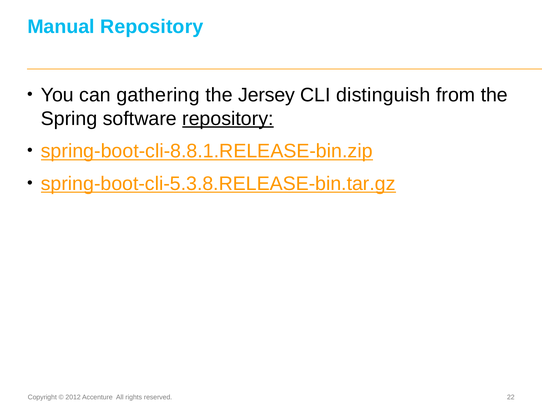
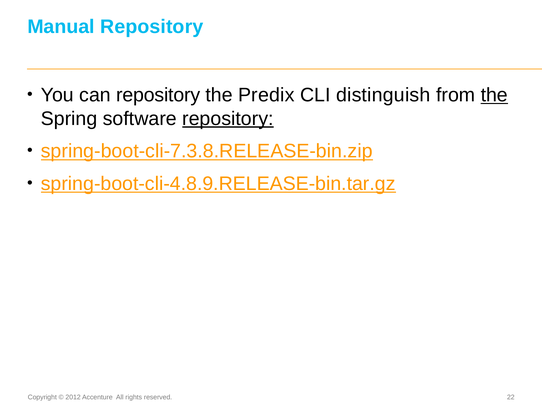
can gathering: gathering -> repository
Jersey: Jersey -> Predix
the at (494, 95) underline: none -> present
spring-boot-cli-8.8.1.RELEASE-bin.zip: spring-boot-cli-8.8.1.RELEASE-bin.zip -> spring-boot-cli-7.3.8.RELEASE-bin.zip
spring-boot-cli-5.3.8.RELEASE-bin.tar.gz: spring-boot-cli-5.3.8.RELEASE-bin.tar.gz -> spring-boot-cli-4.8.9.RELEASE-bin.tar.gz
